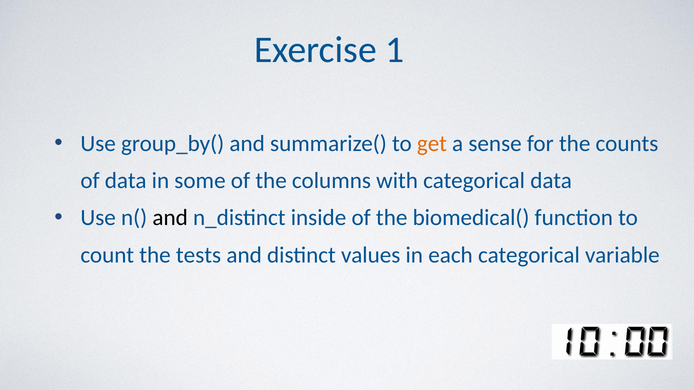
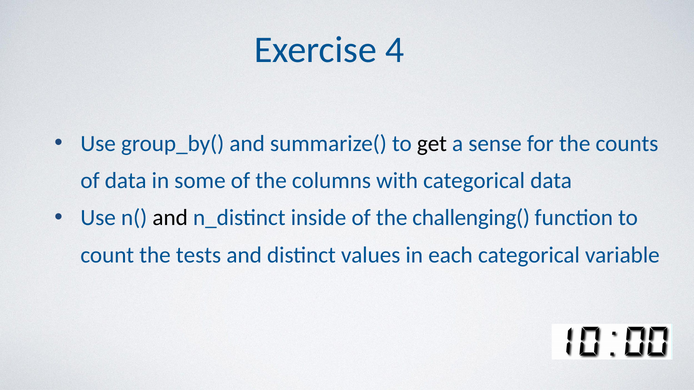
1: 1 -> 4
get colour: orange -> black
biomedical(: biomedical( -> challenging(
